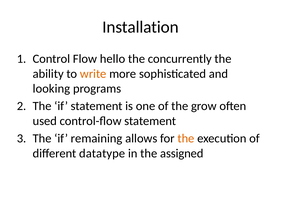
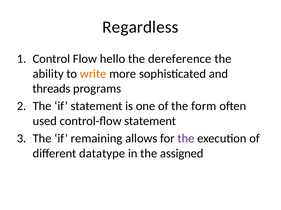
Installation: Installation -> Regardless
concurrently: concurrently -> dereference
looking: looking -> threads
grow: grow -> form
the at (186, 139) colour: orange -> purple
